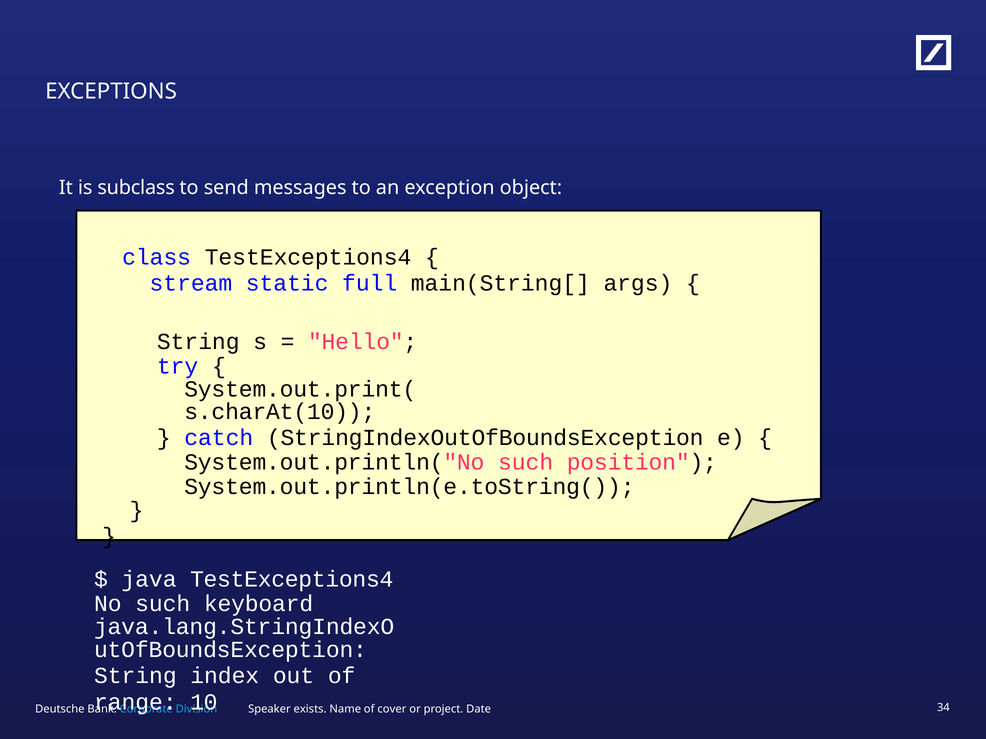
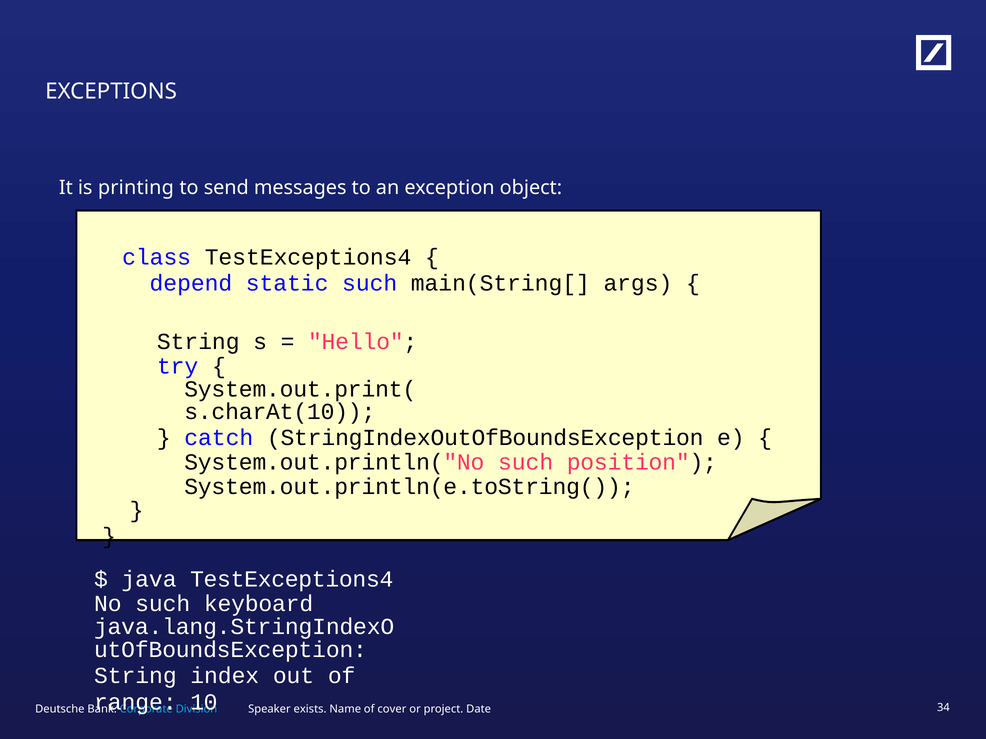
subclass: subclass -> printing
stream: stream -> depend
static full: full -> such
